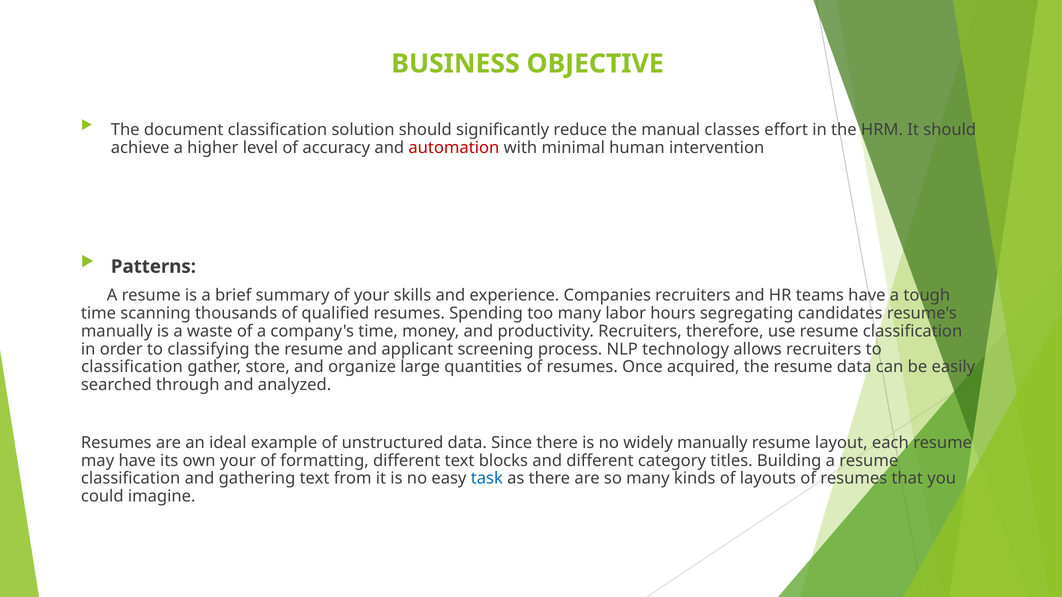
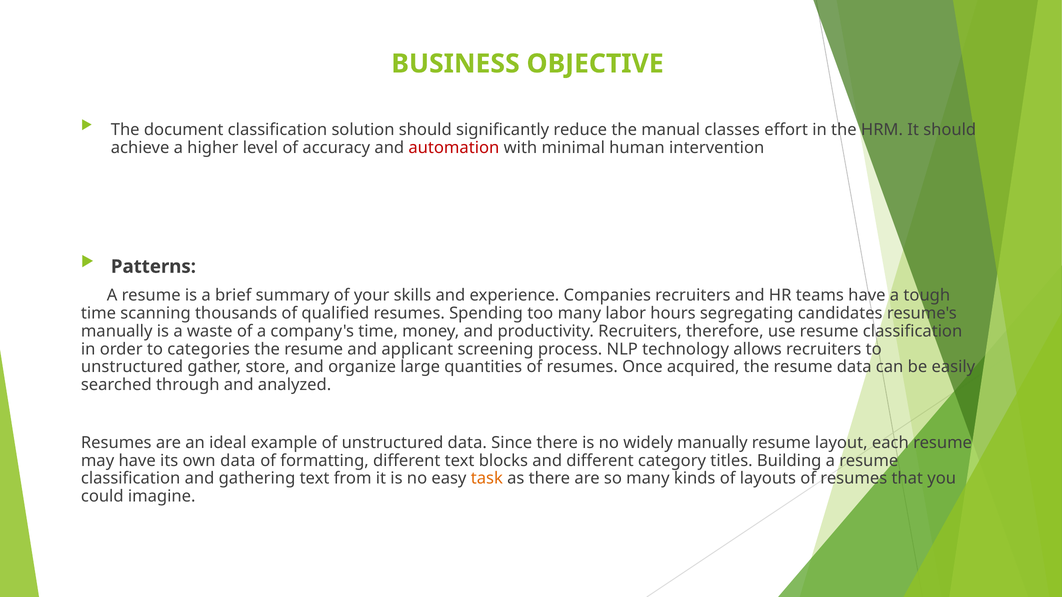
classifying: classifying -> categories
classification at (132, 367): classification -> unstructured
own your: your -> data
task colour: blue -> orange
